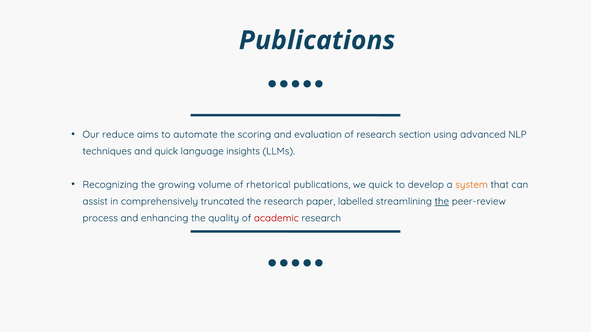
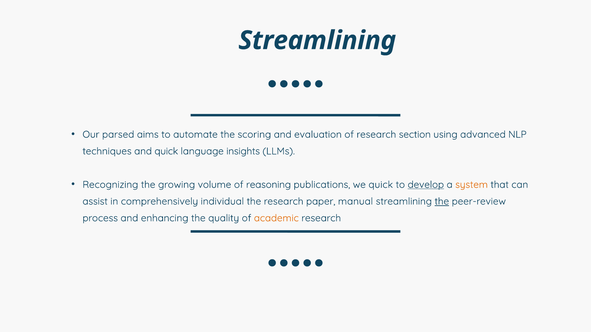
Publications at (317, 41): Publications -> Streamlining
reduce: reduce -> parsed
rhetorical: rhetorical -> reasoning
develop underline: none -> present
truncated: truncated -> individual
labelled: labelled -> manual
academic colour: red -> orange
